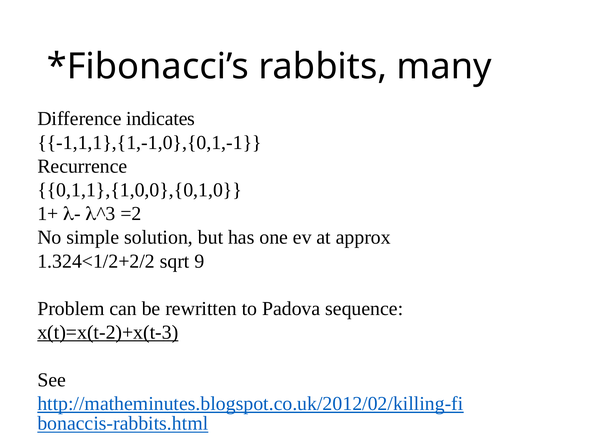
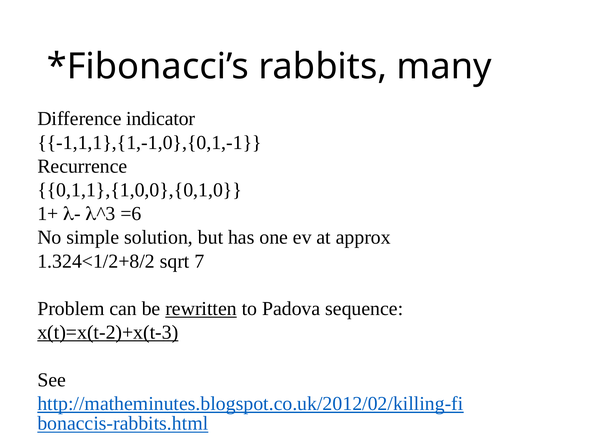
indicates: indicates -> indicator
=2: =2 -> =6
1.324<1/2+2/2: 1.324<1/2+2/2 -> 1.324<1/2+8/2
9: 9 -> 7
rewritten underline: none -> present
